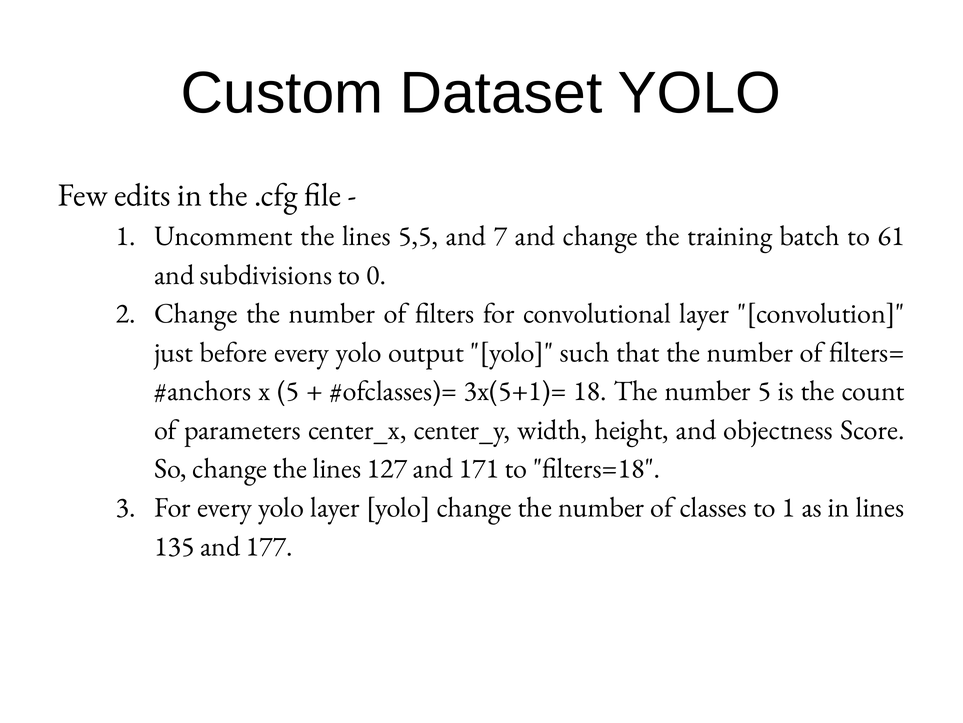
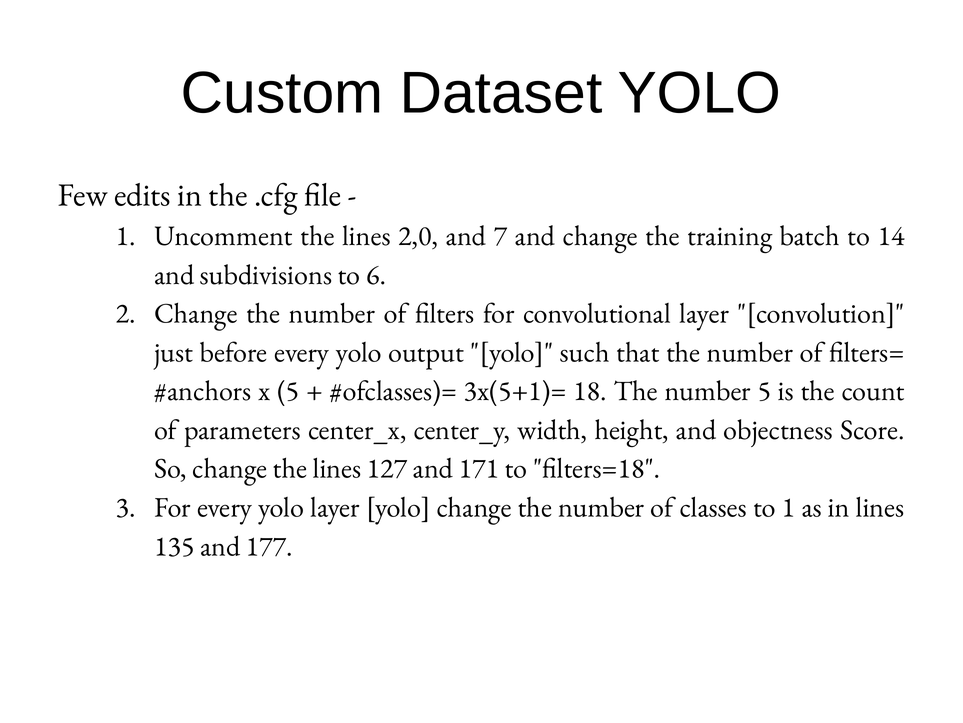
5,5: 5,5 -> 2,0
61: 61 -> 14
0: 0 -> 6
